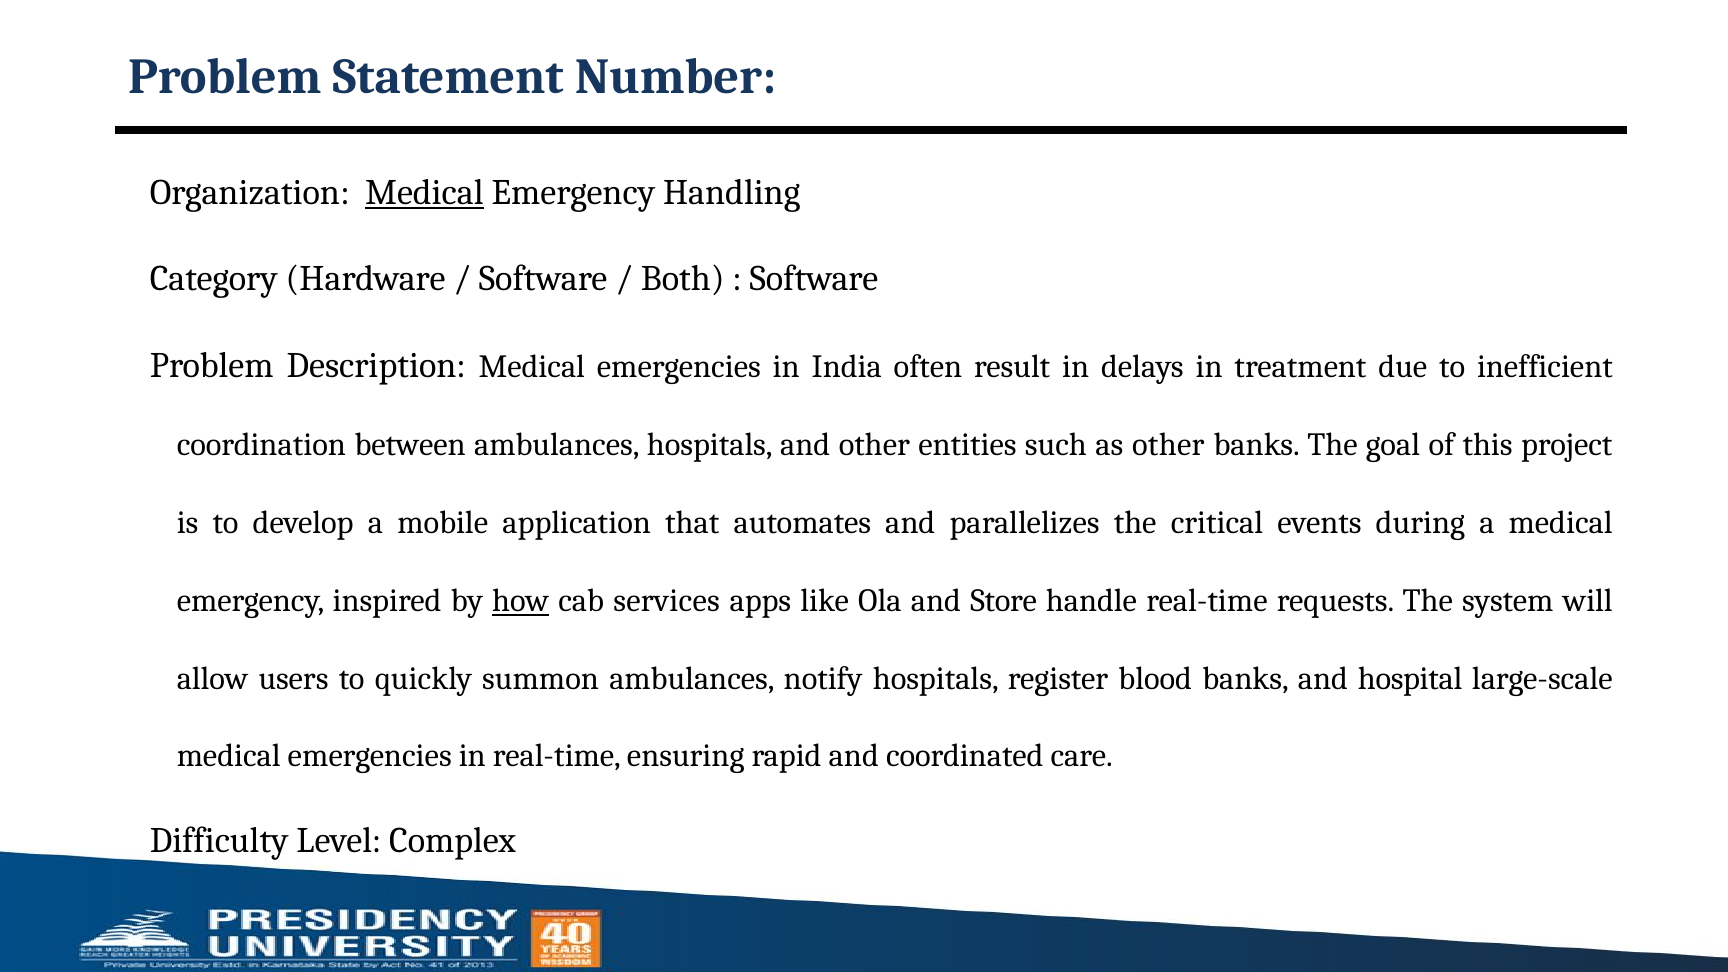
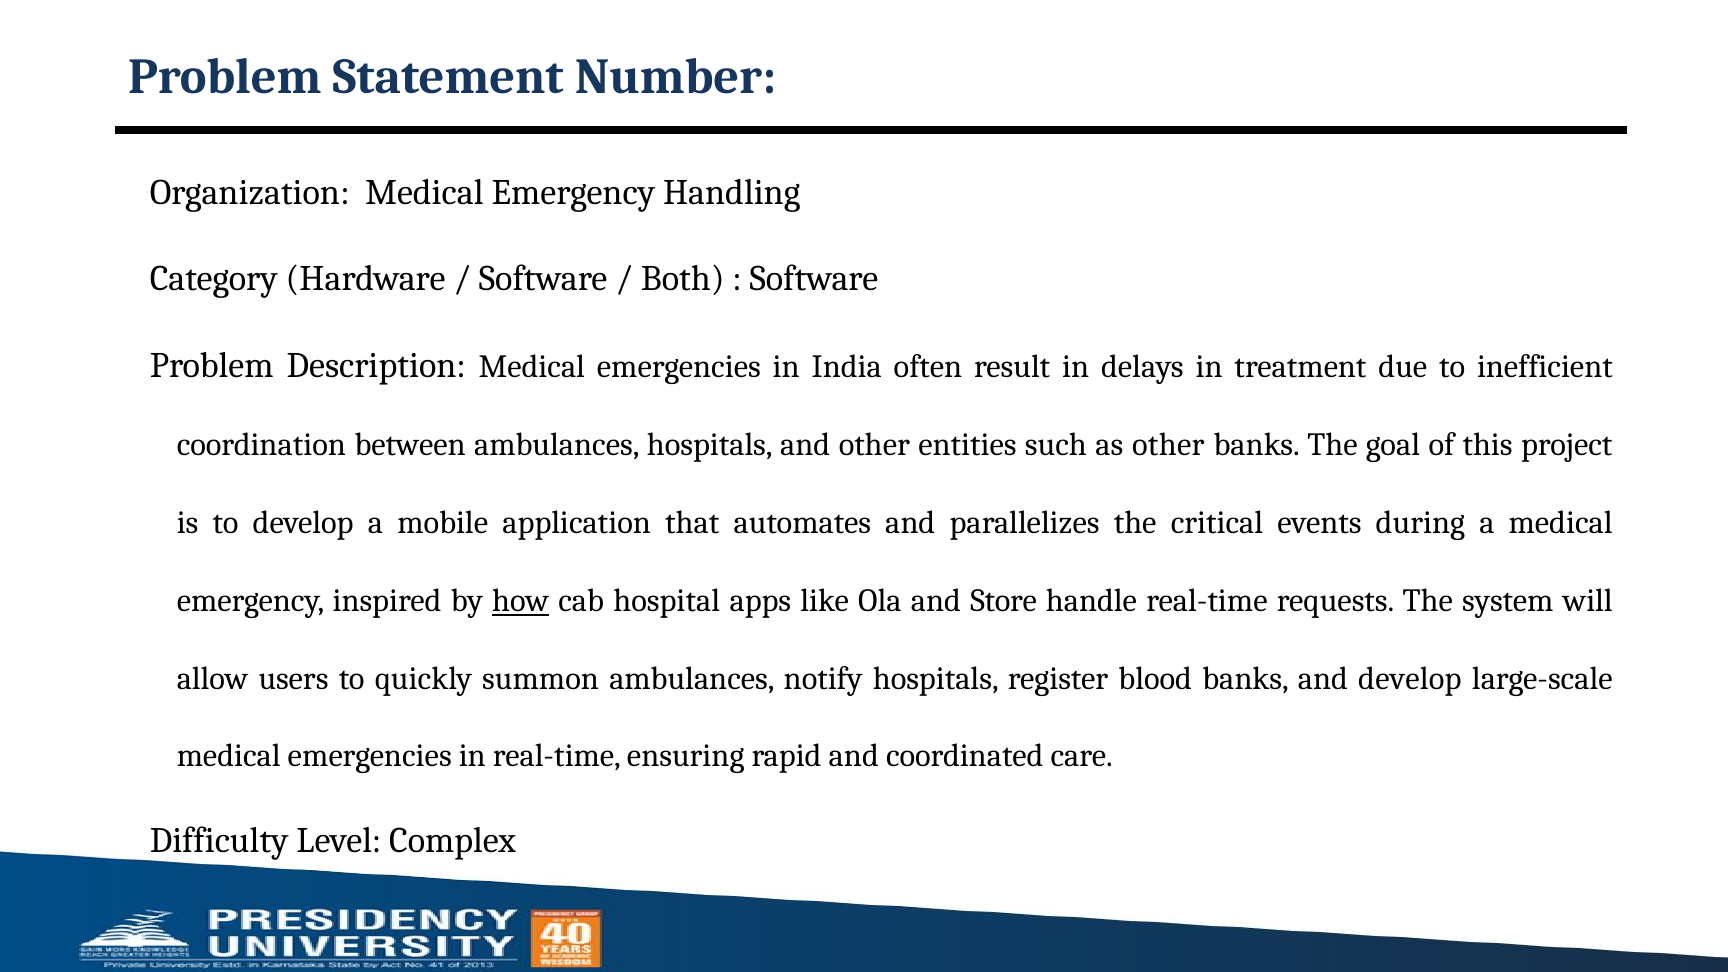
Medical at (424, 193) underline: present -> none
services: services -> hospital
and hospital: hospital -> develop
